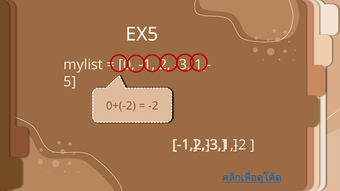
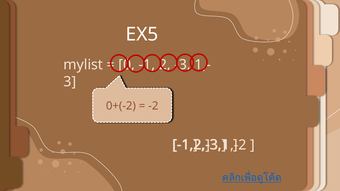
5: 5 -> 3
